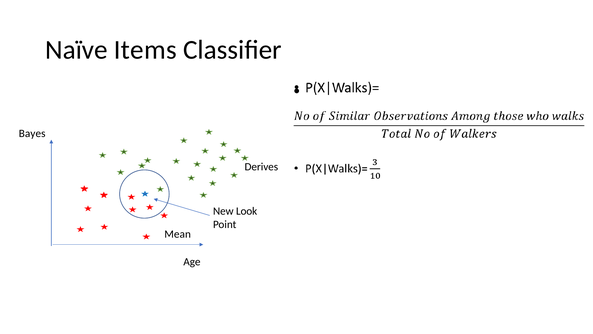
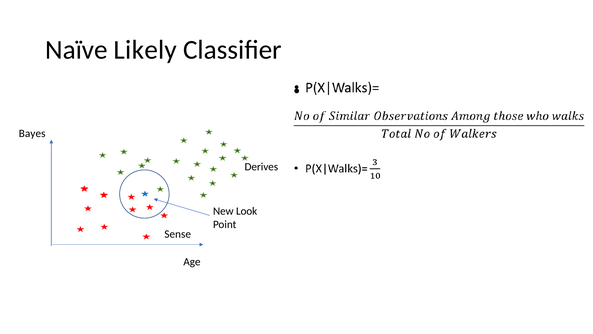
Items: Items -> Likely
Mean: Mean -> Sense
